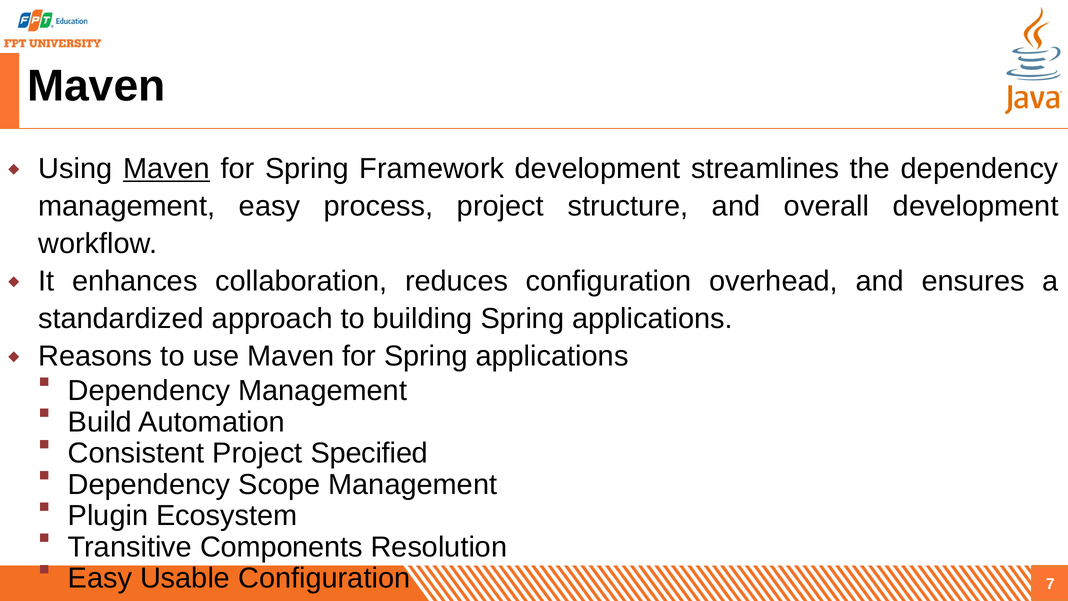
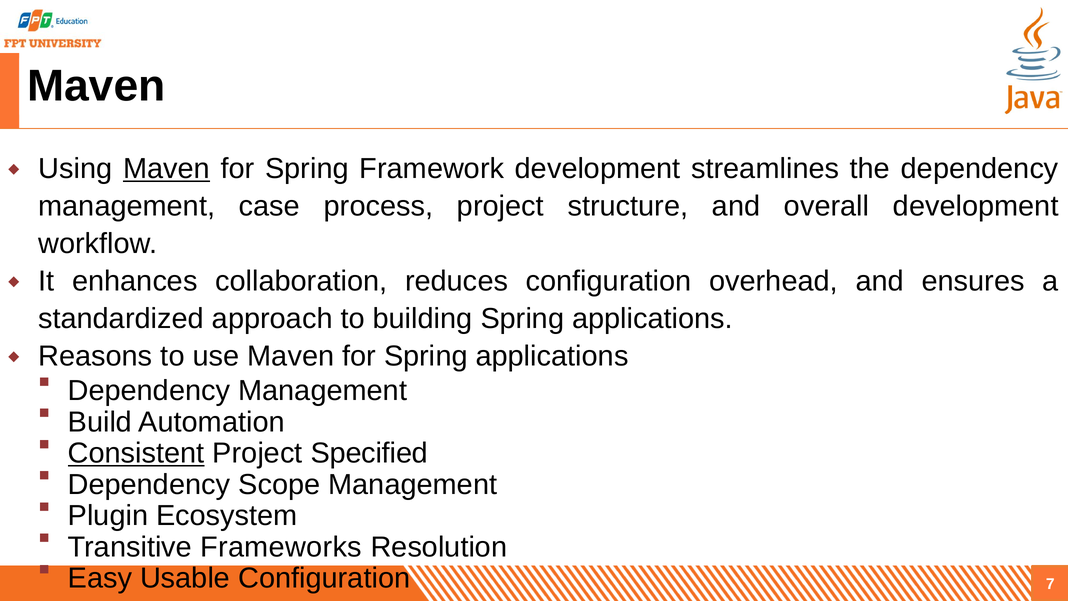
management easy: easy -> case
Consistent underline: none -> present
Components: Components -> Frameworks
